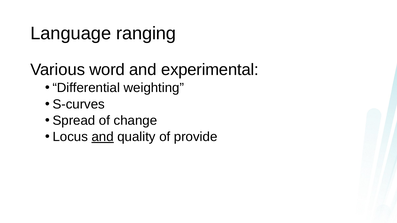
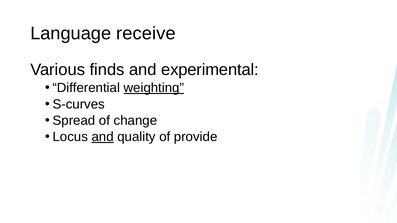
ranging: ranging -> receive
word: word -> finds
weighting underline: none -> present
